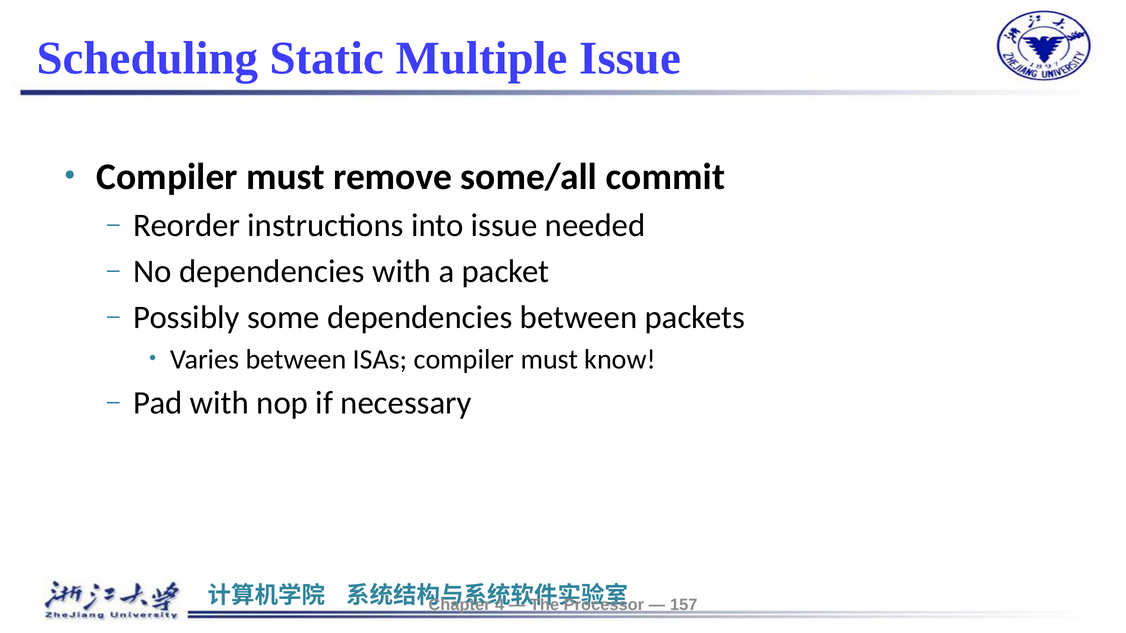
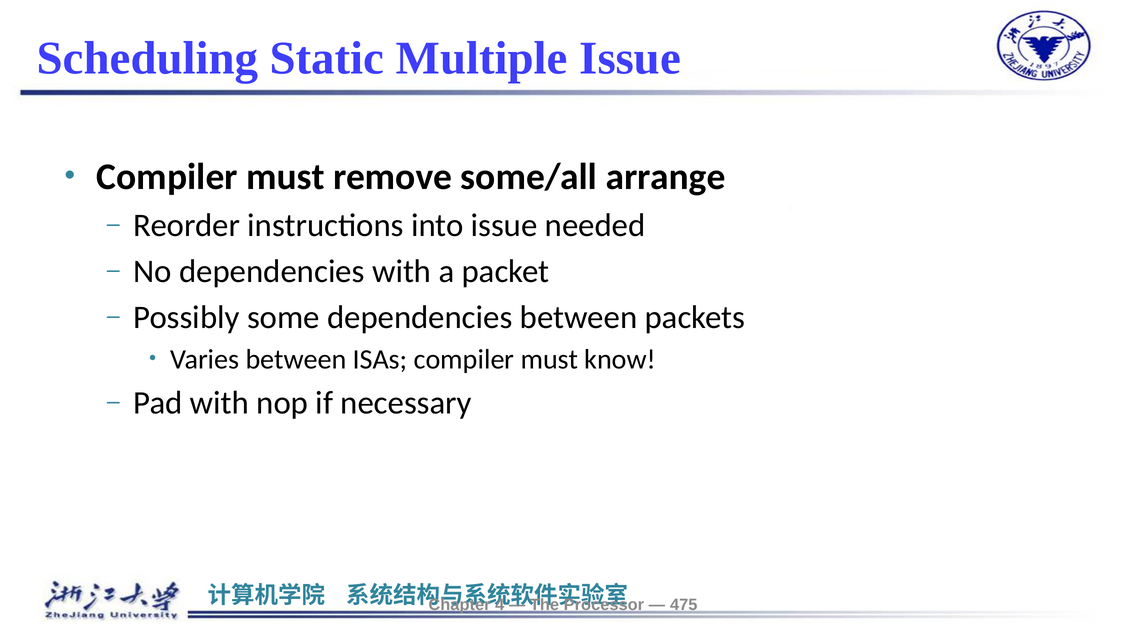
commit: commit -> arrange
157: 157 -> 475
